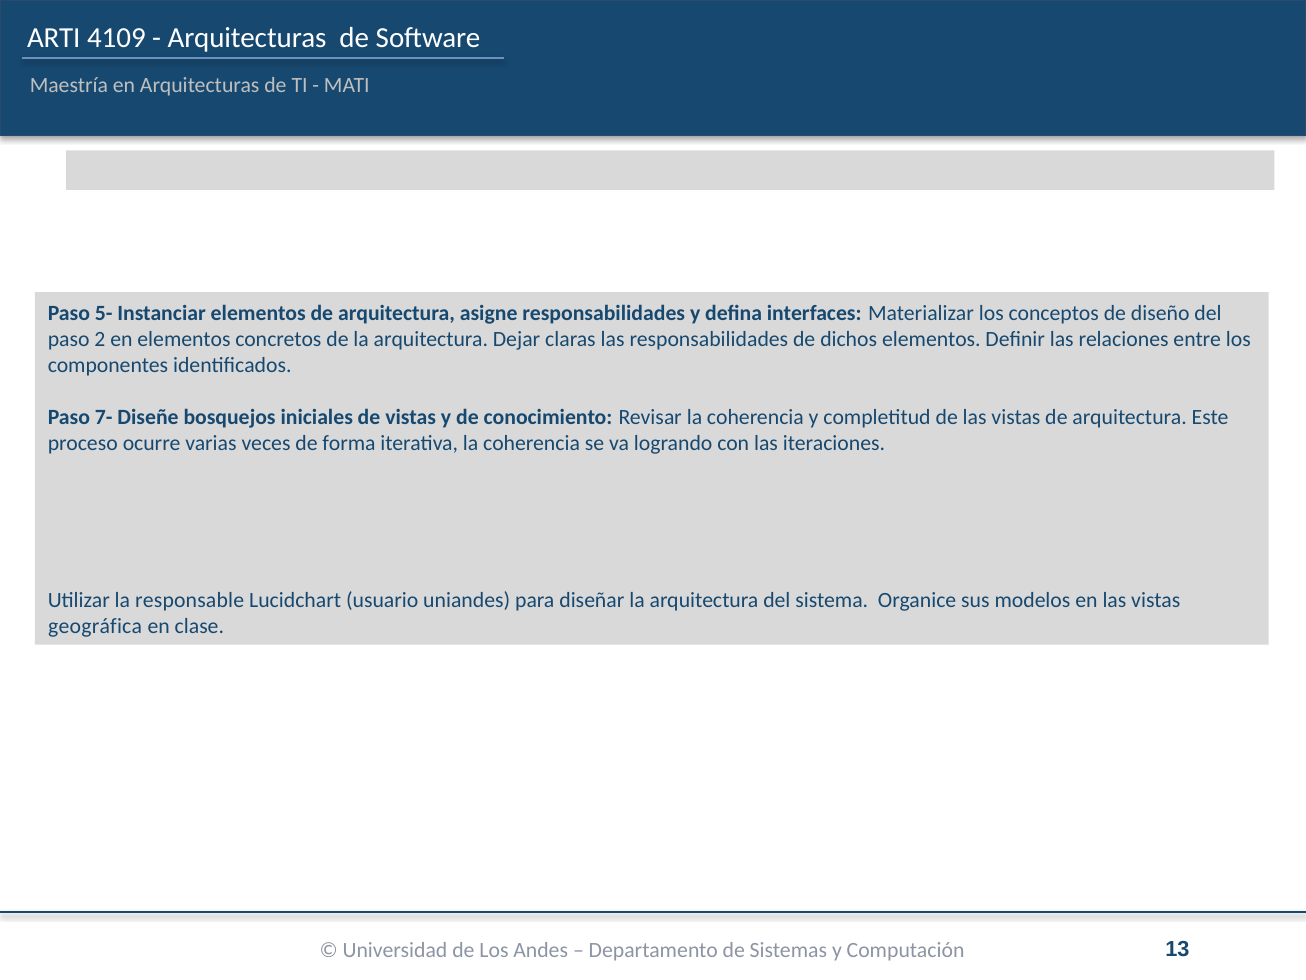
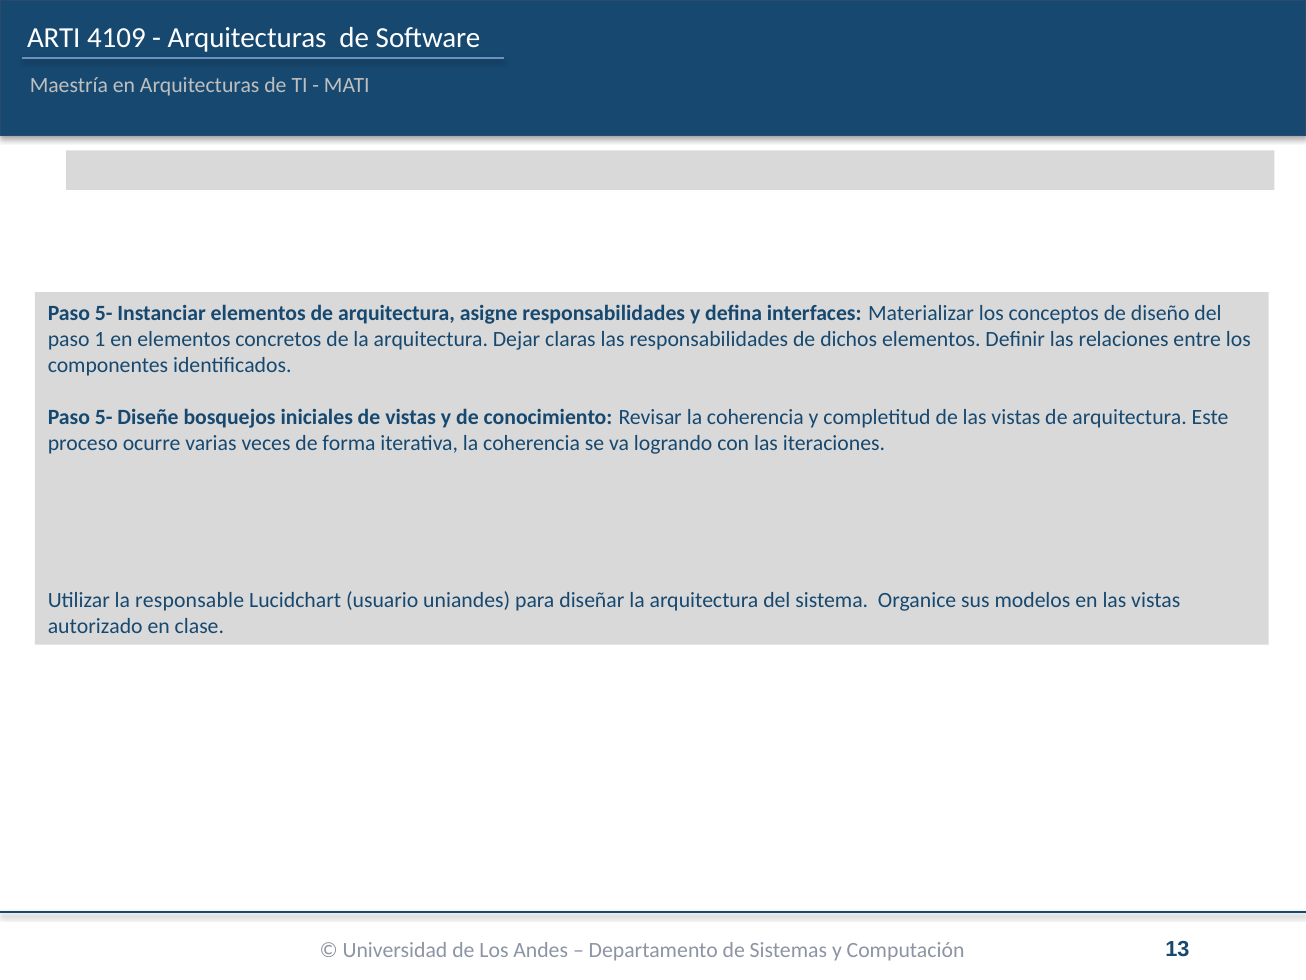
2: 2 -> 1
7- at (104, 417): 7- -> 5-
geográfica: geográfica -> autorizado
